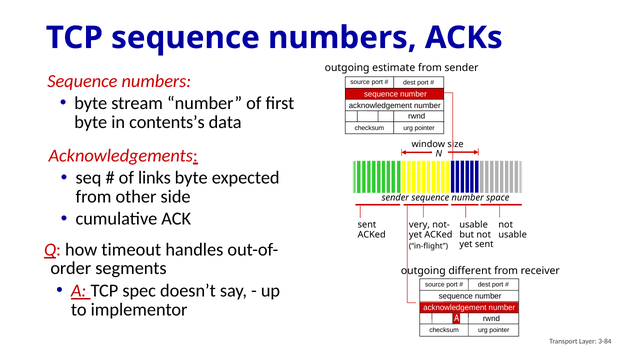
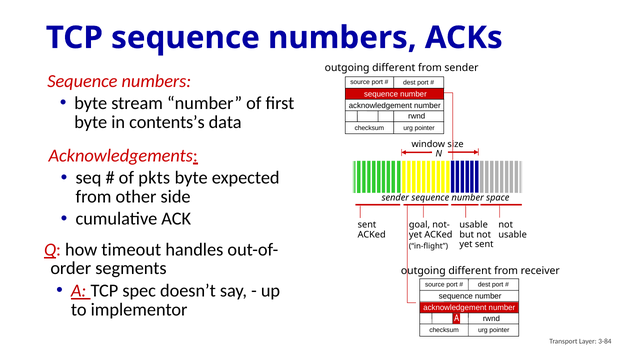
estimate at (394, 68): estimate -> different
links: links -> pkts
very: very -> goal
